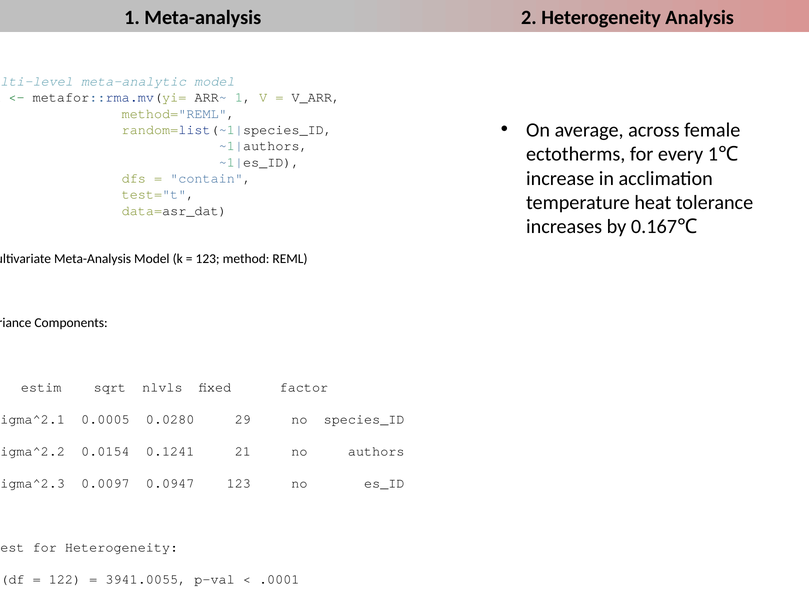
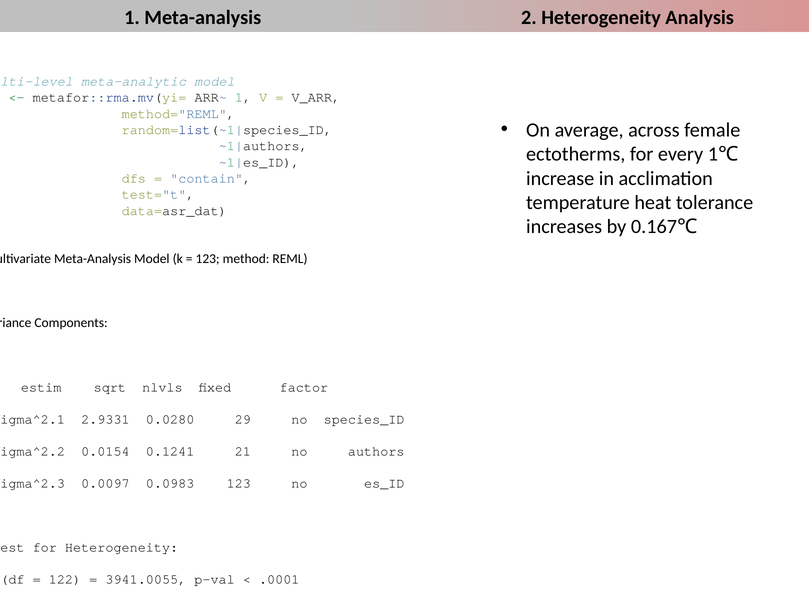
0.0005: 0.0005 -> 2.9331
0.0947: 0.0947 -> 0.0983
